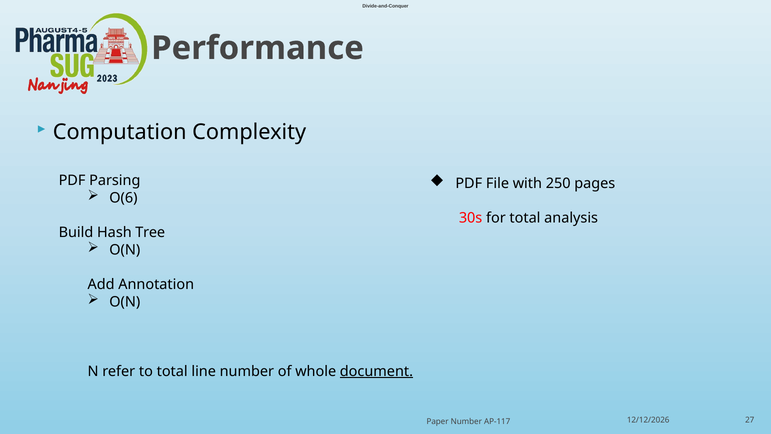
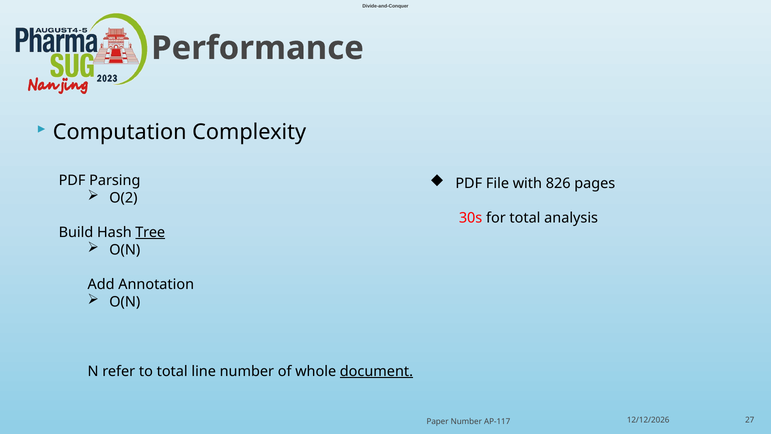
250: 250 -> 826
O(6: O(6 -> O(2
Tree underline: none -> present
